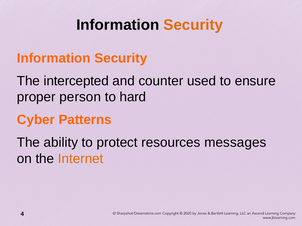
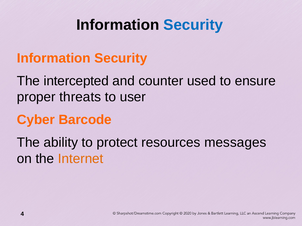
Security at (193, 25) colour: orange -> blue
person: person -> threats
hard: hard -> user
Patterns: Patterns -> Barcode
